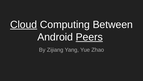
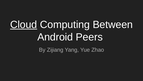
Peers underline: present -> none
